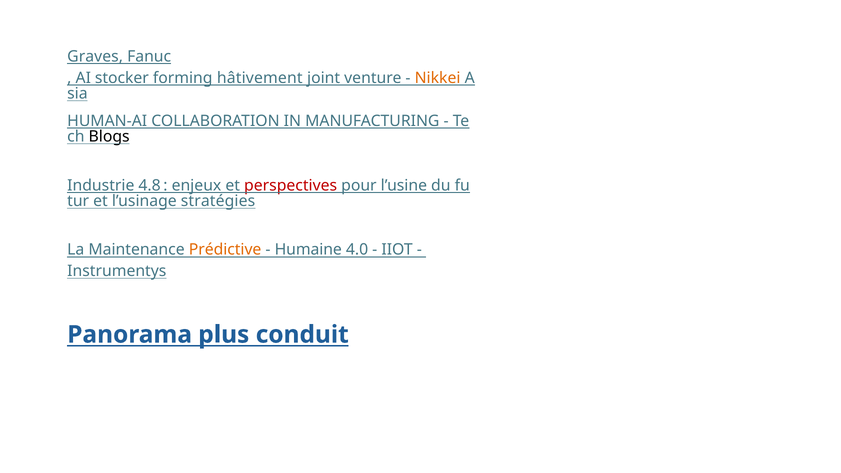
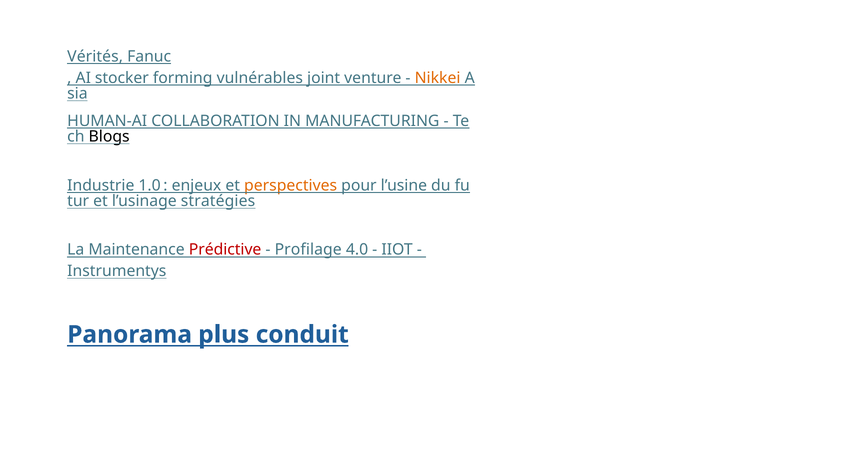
Graves: Graves -> Vérités
hâtivement: hâtivement -> vulnérables
4.8: 4.8 -> 1.0
perspectives colour: red -> orange
Prédictive colour: orange -> red
Humaine: Humaine -> Profilage
